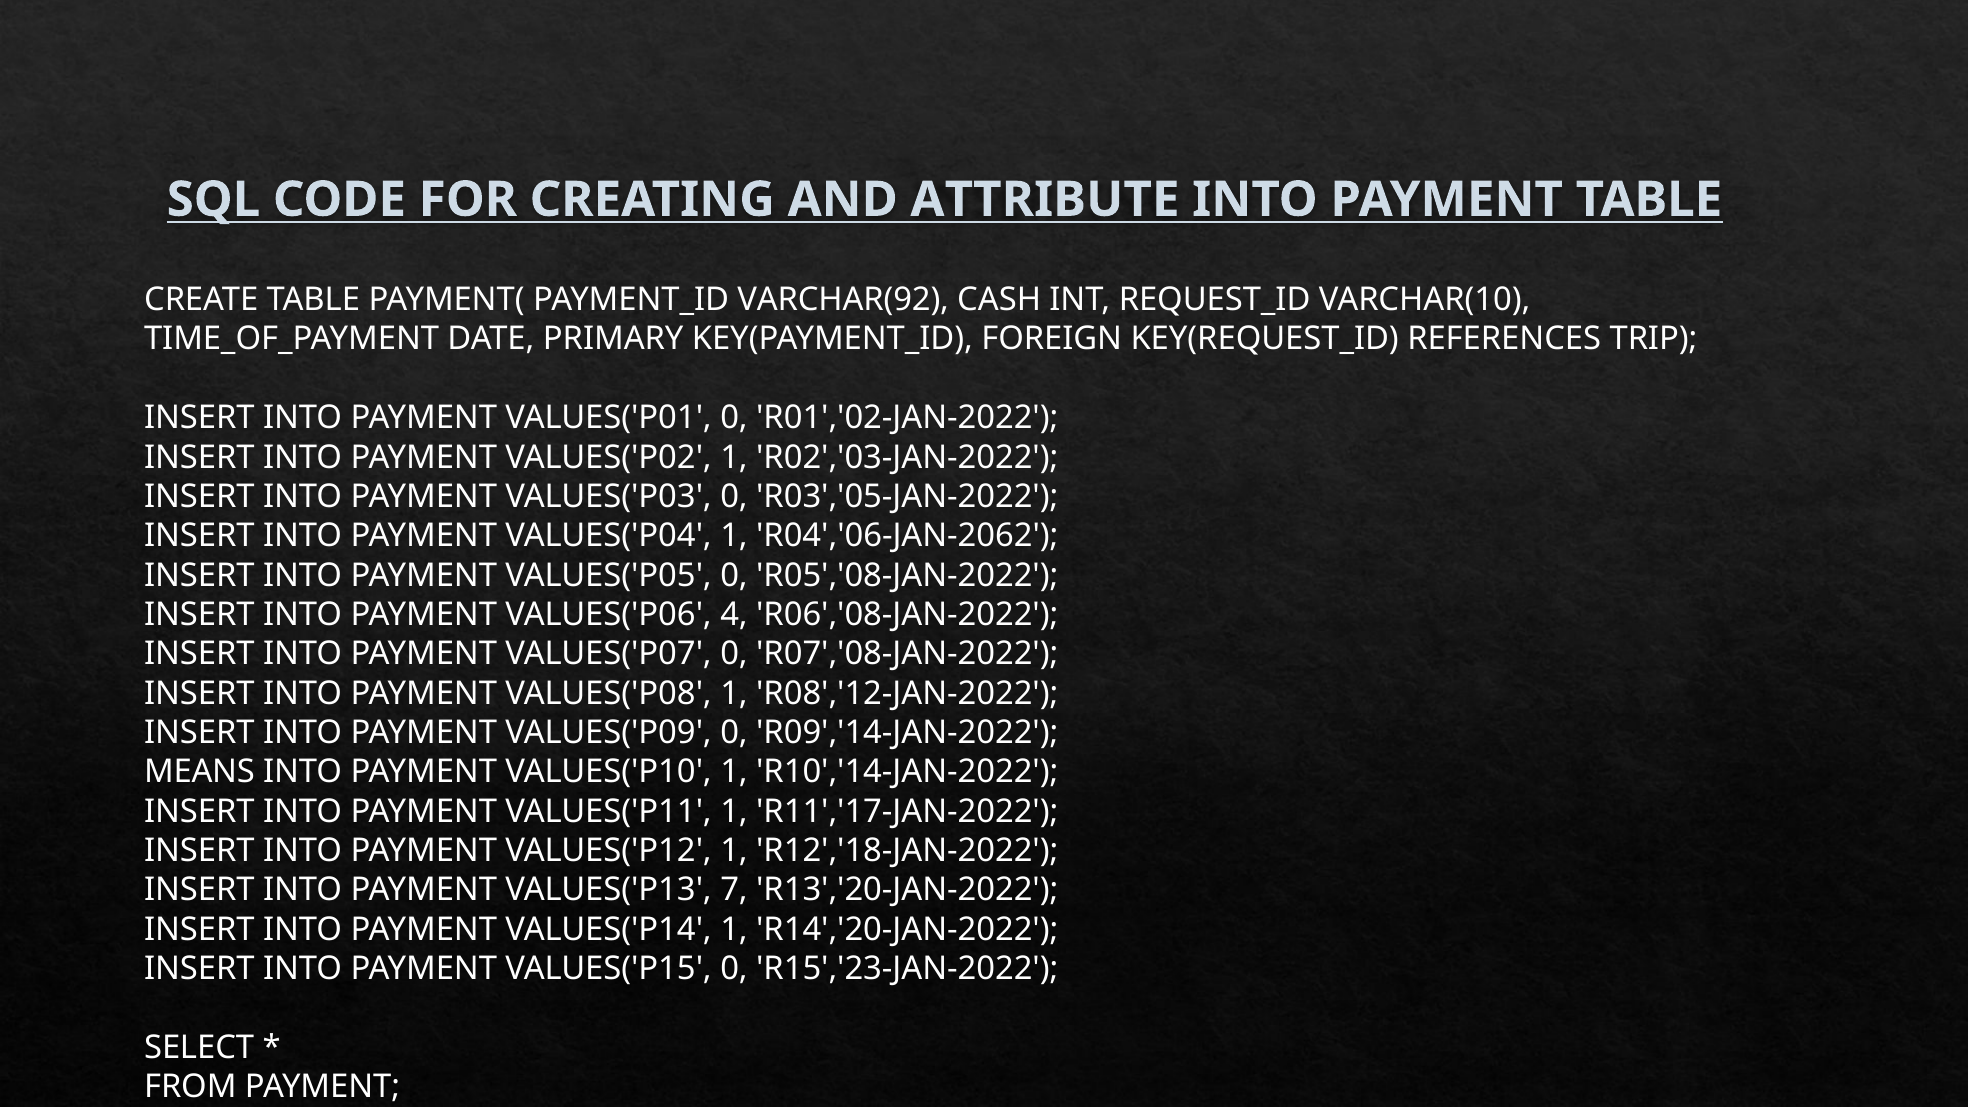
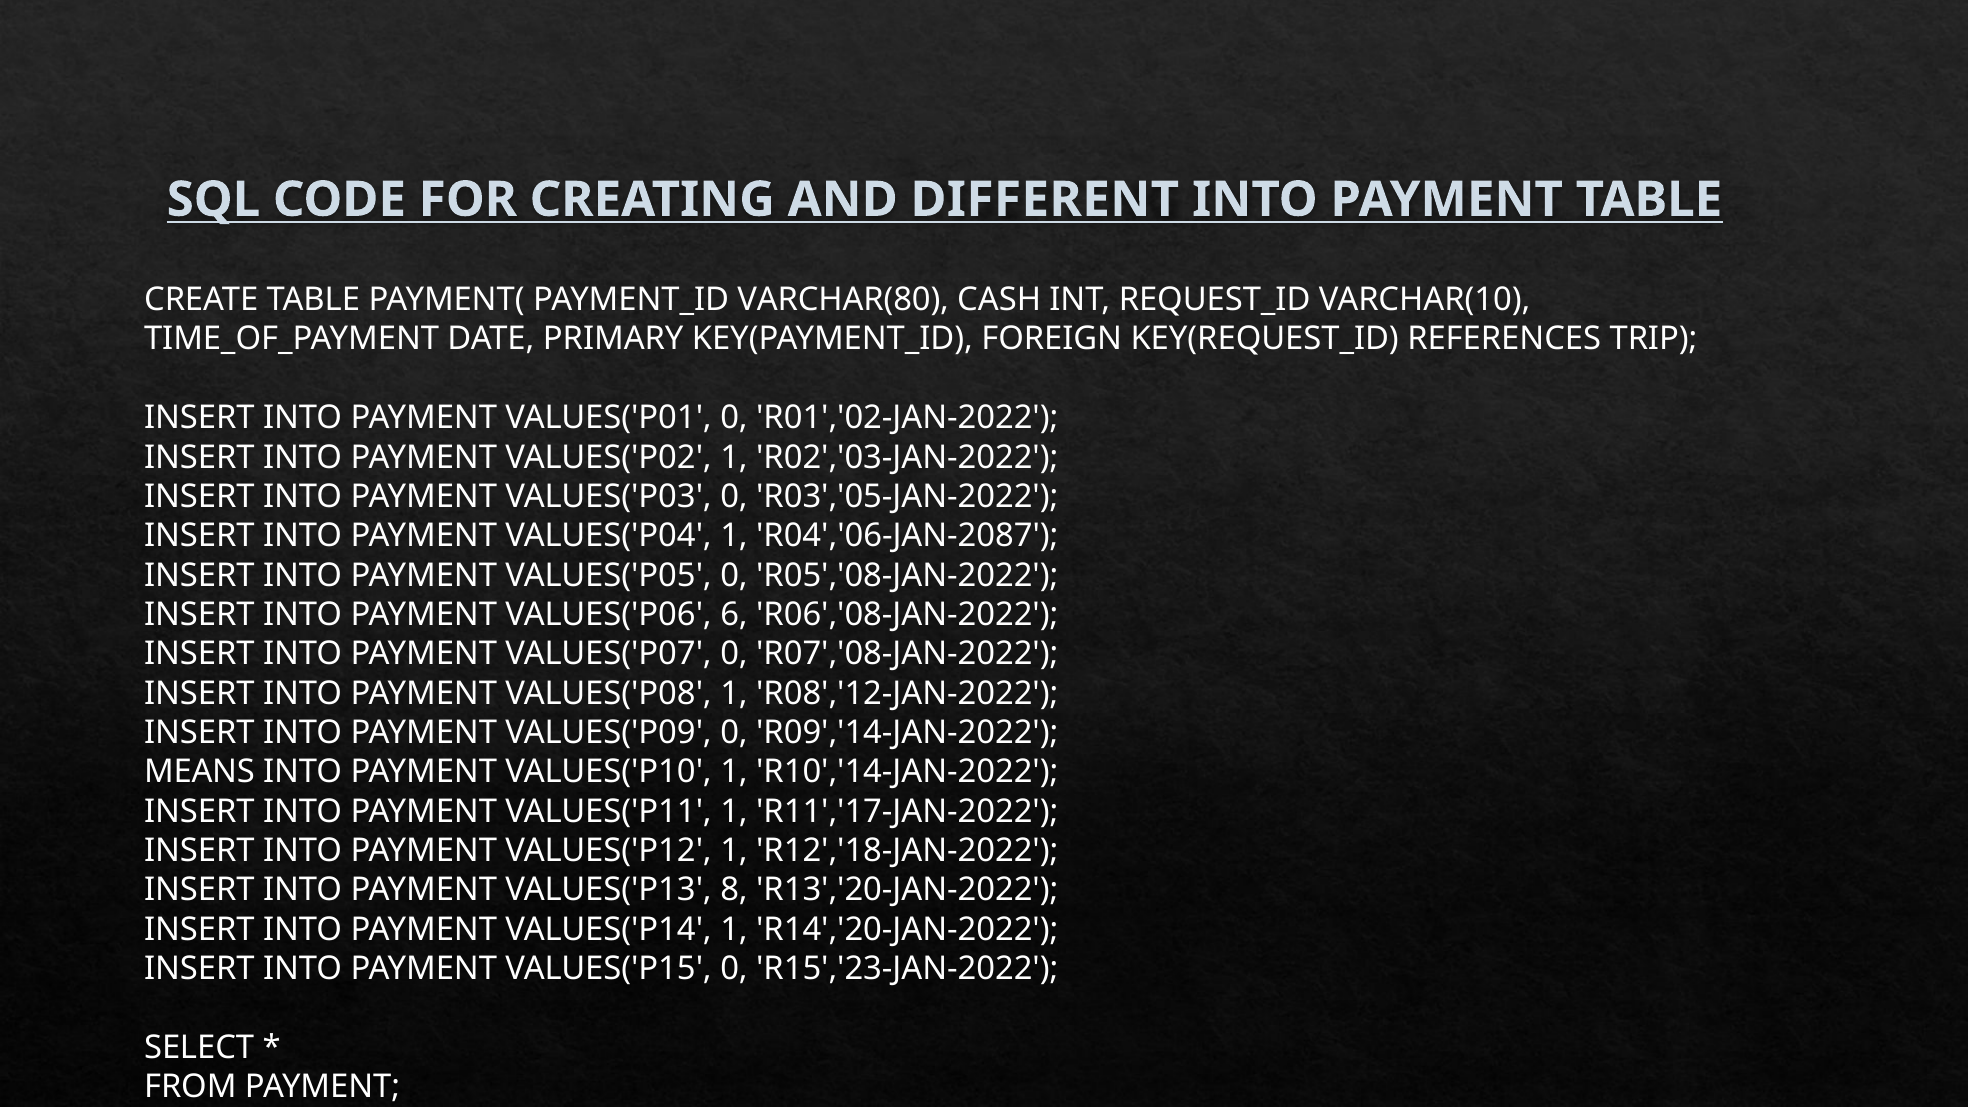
ATTRIBUTE: ATTRIBUTE -> DIFFERENT
VARCHAR(92: VARCHAR(92 -> VARCHAR(80
R04','06-JAN-2062: R04','06-JAN-2062 -> R04','06-JAN-2087
4: 4 -> 6
7: 7 -> 8
